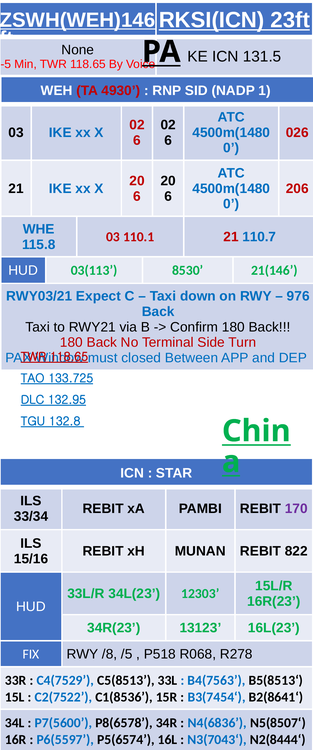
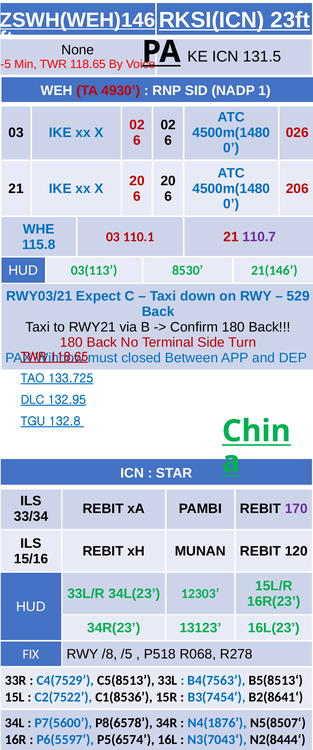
110.7 colour: blue -> purple
976: 976 -> 529
822: 822 -> 120
N4(6836: N4(6836 -> N4(1876
